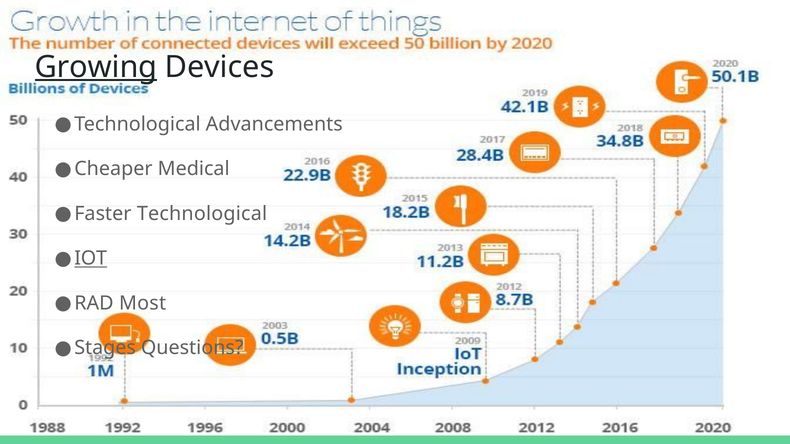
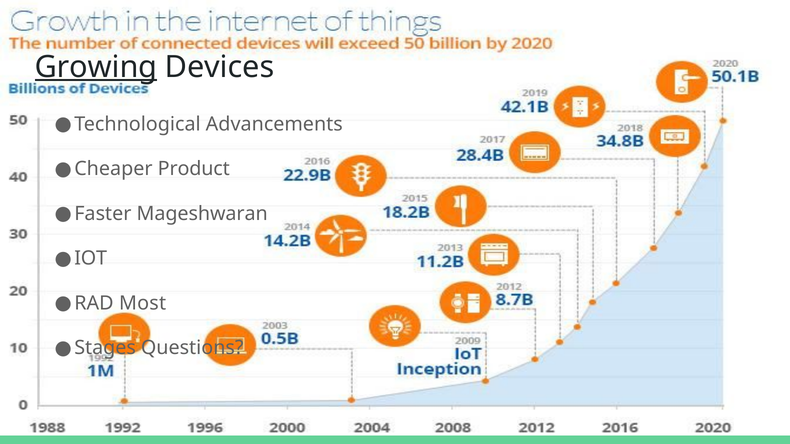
Medical: Medical -> Product
Faster Technological: Technological -> Mageshwaran
IOT underline: present -> none
